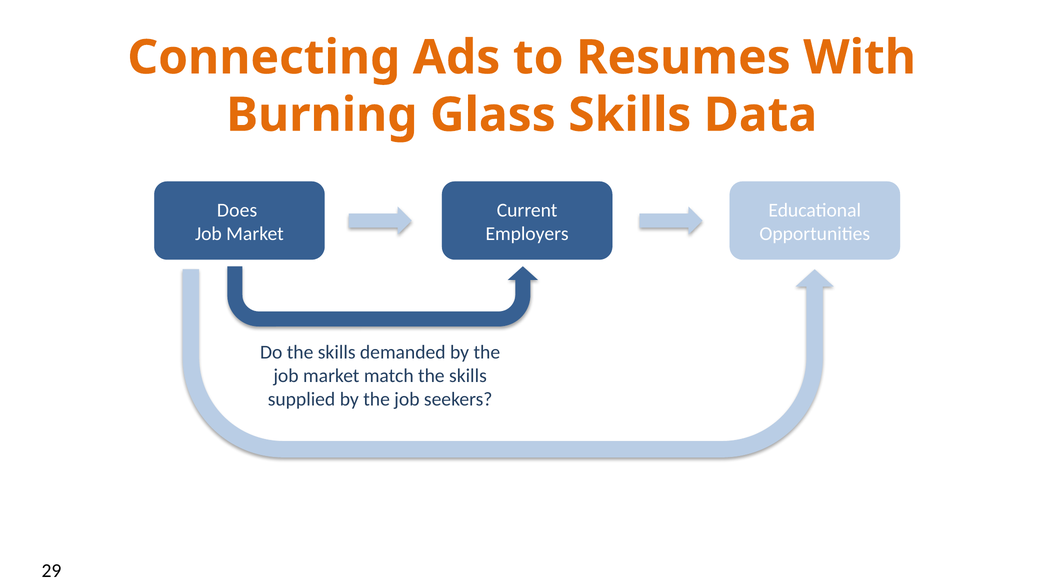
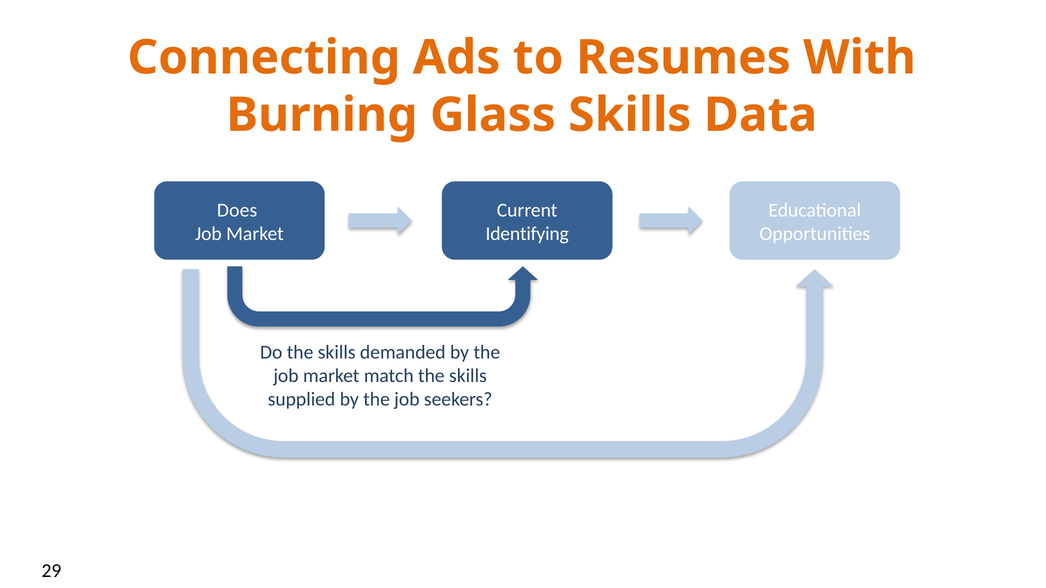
Employers: Employers -> Identifying
